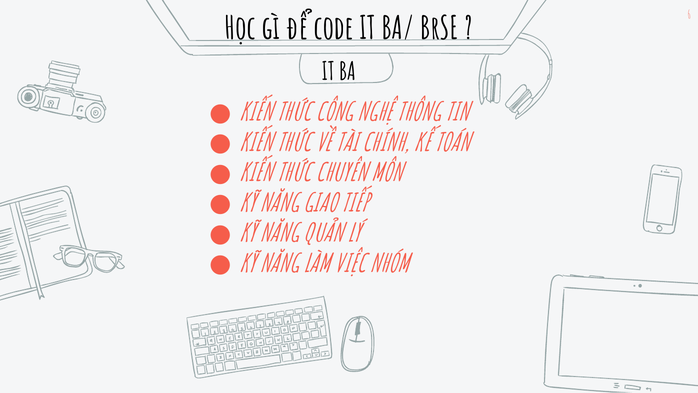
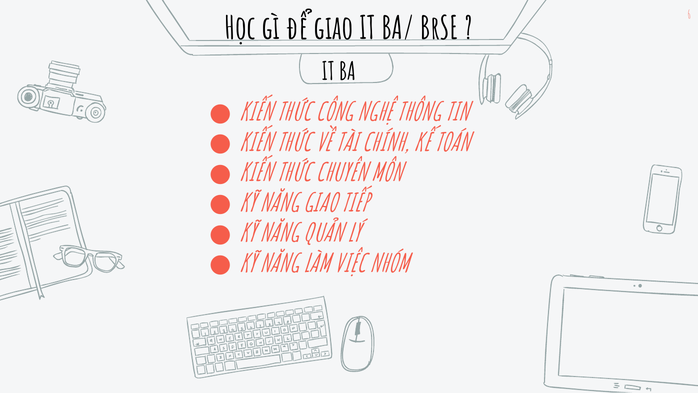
để code: code -> giao
